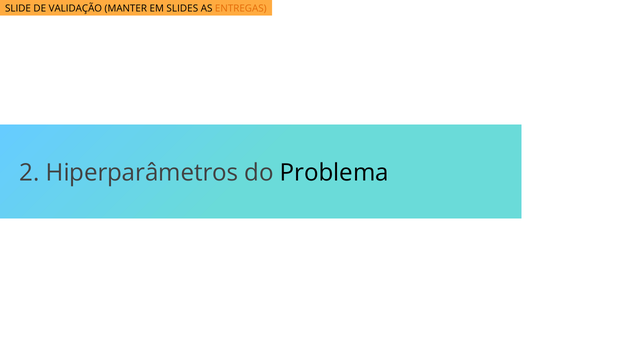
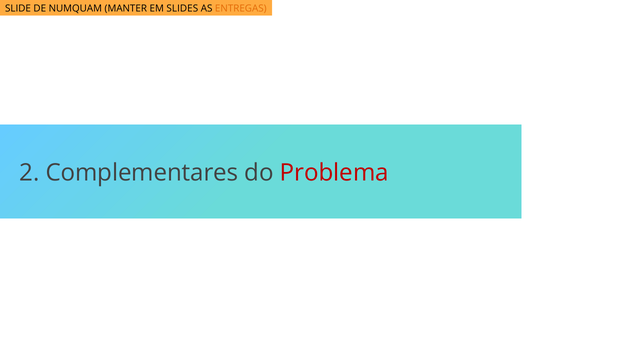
VALIDAÇÃO: VALIDAÇÃO -> NUMQUAM
Hiperparâmetros: Hiperparâmetros -> Complementares
Problema colour: black -> red
